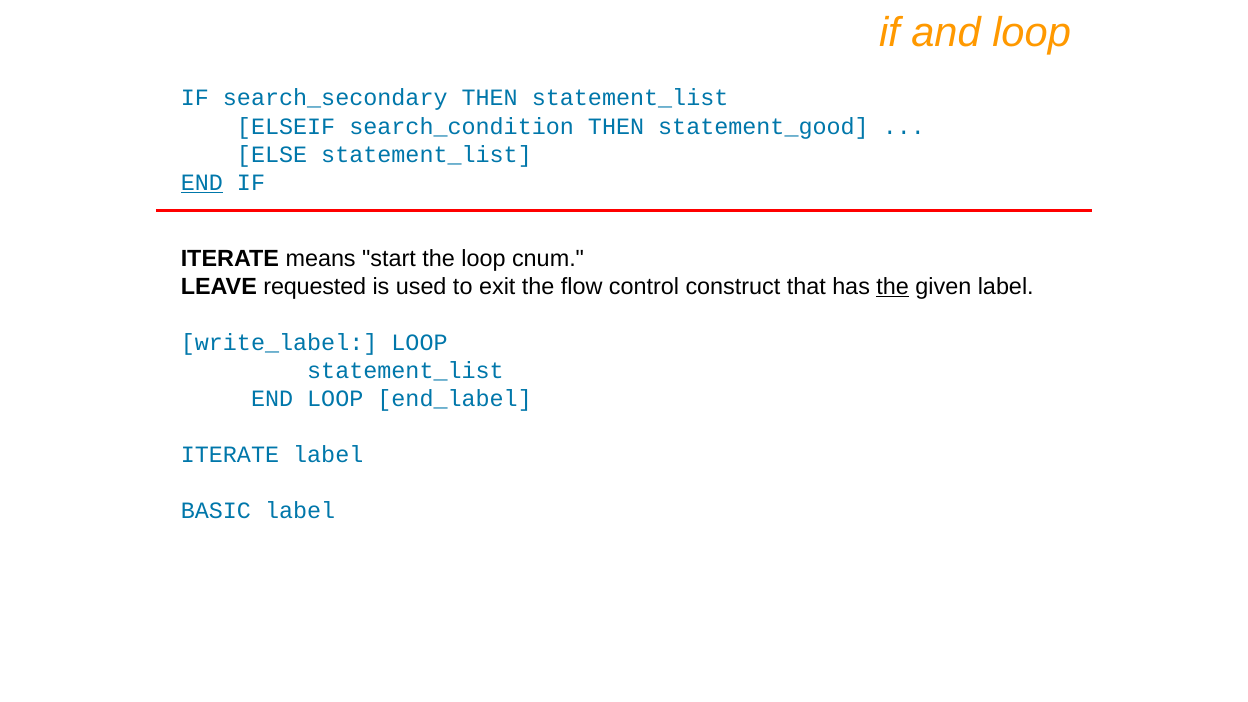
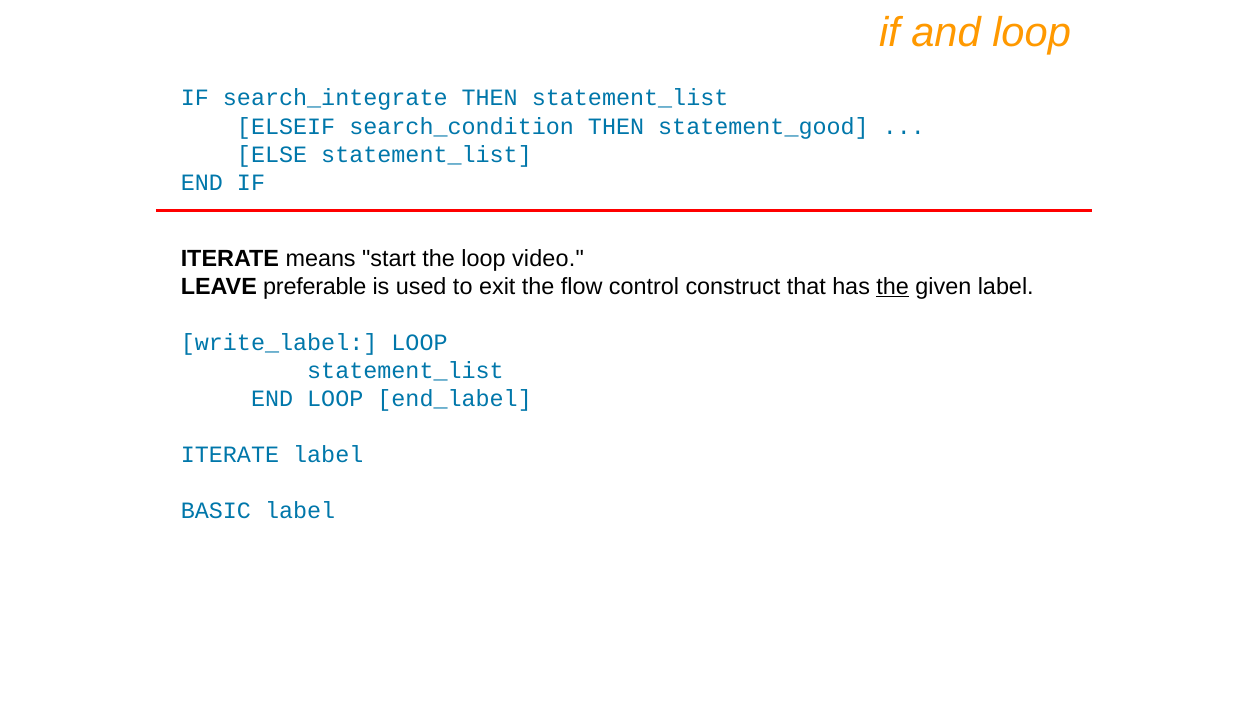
search_secondary: search_secondary -> search_integrate
END at (202, 182) underline: present -> none
cnum: cnum -> video
requested: requested -> preferable
